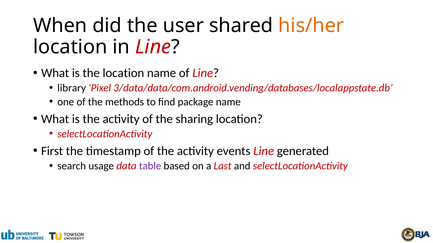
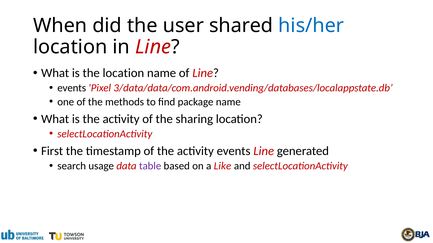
his/her colour: orange -> blue
library at (72, 88): library -> events
Last: Last -> Like
